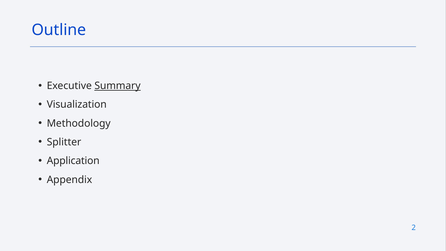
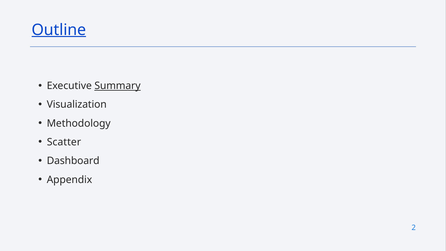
Outline underline: none -> present
Splitter: Splitter -> Scatter
Application: Application -> Dashboard
